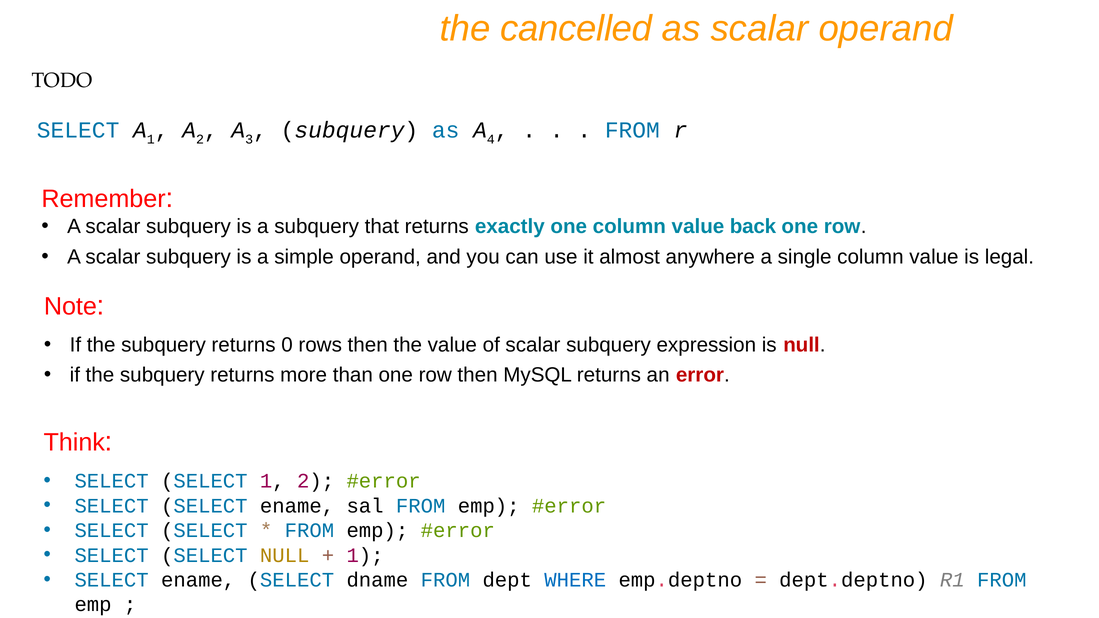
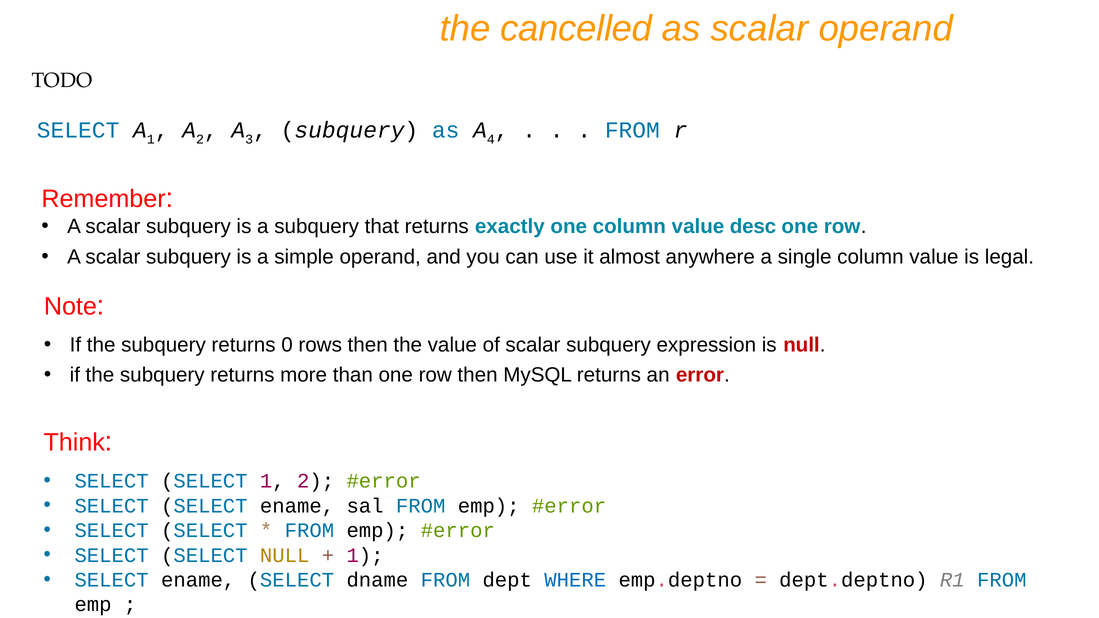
back: back -> desc
